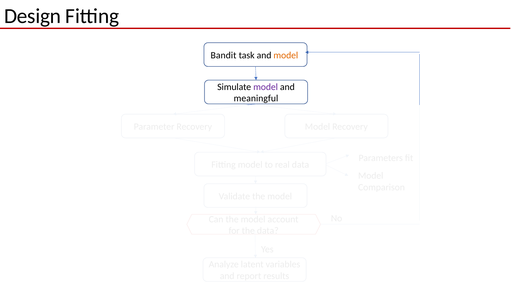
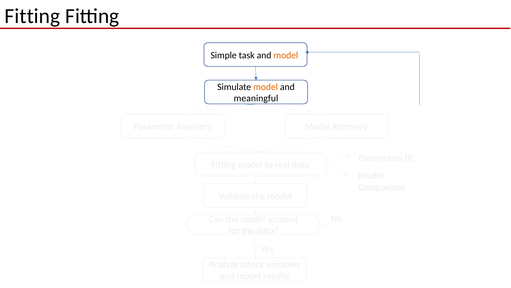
Design at (33, 16): Design -> Fitting
Bandit: Bandit -> Simple
model at (266, 87) colour: purple -> orange
